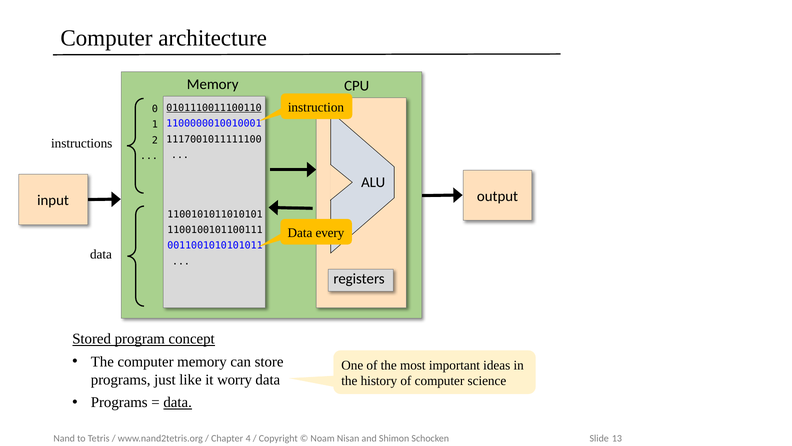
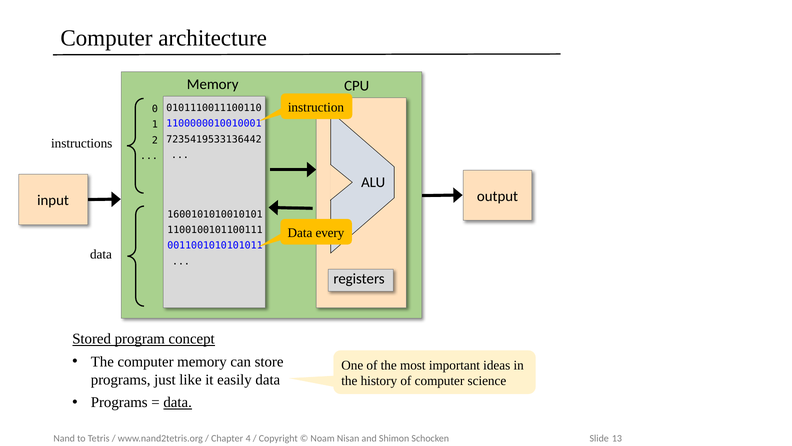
0101110011100110 underline: present -> none
1117001011111100: 1117001011111100 -> 7235419533136442
1100101011010101: 1100101011010101 -> 1600101010010101
worry: worry -> easily
